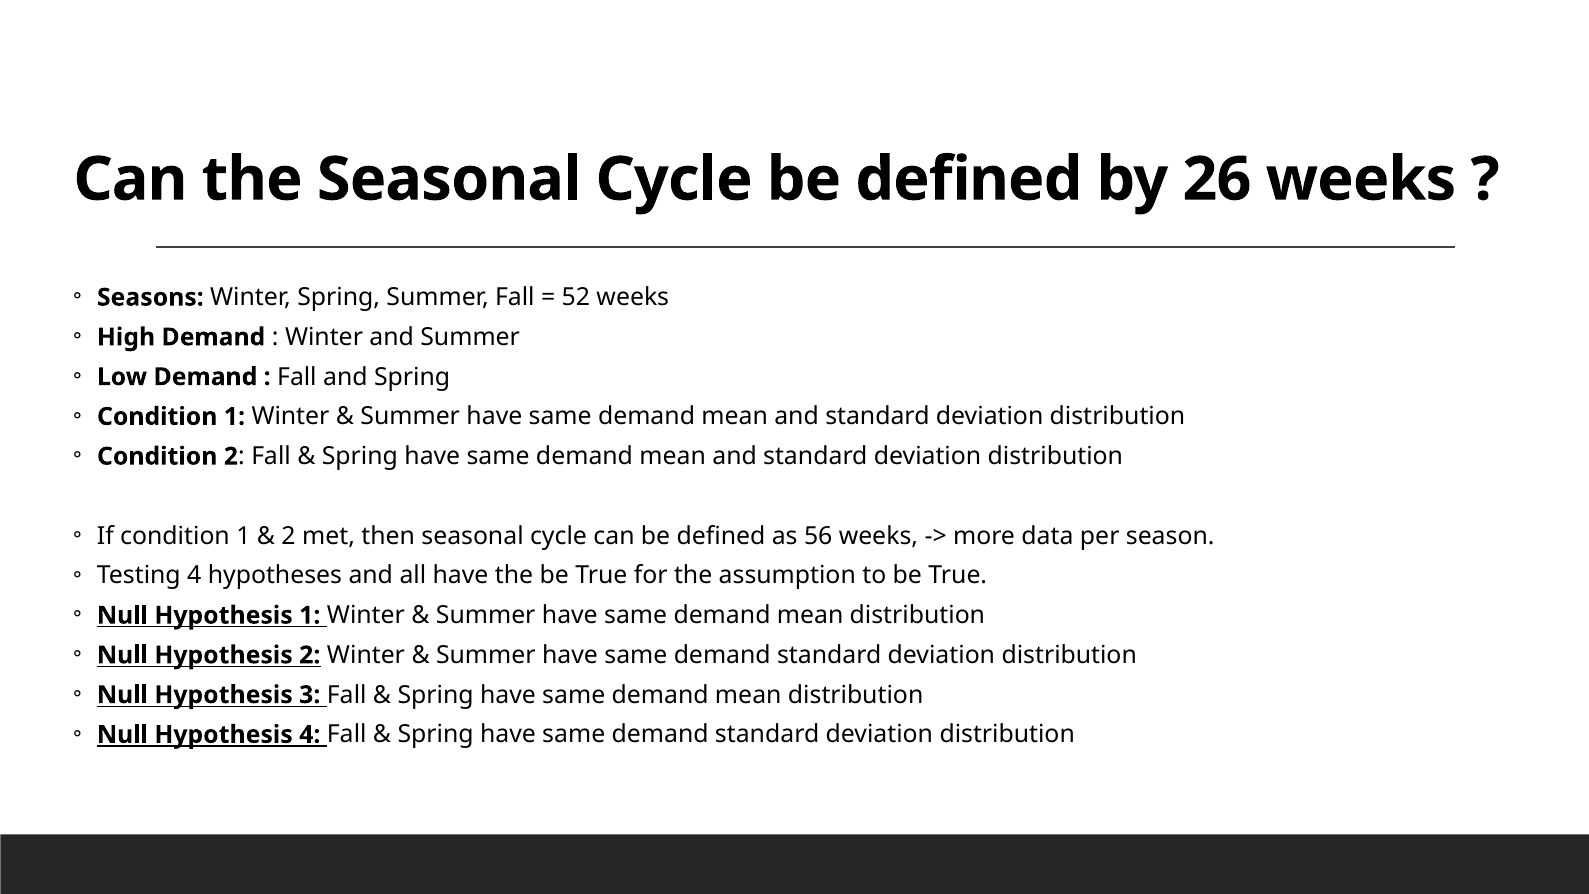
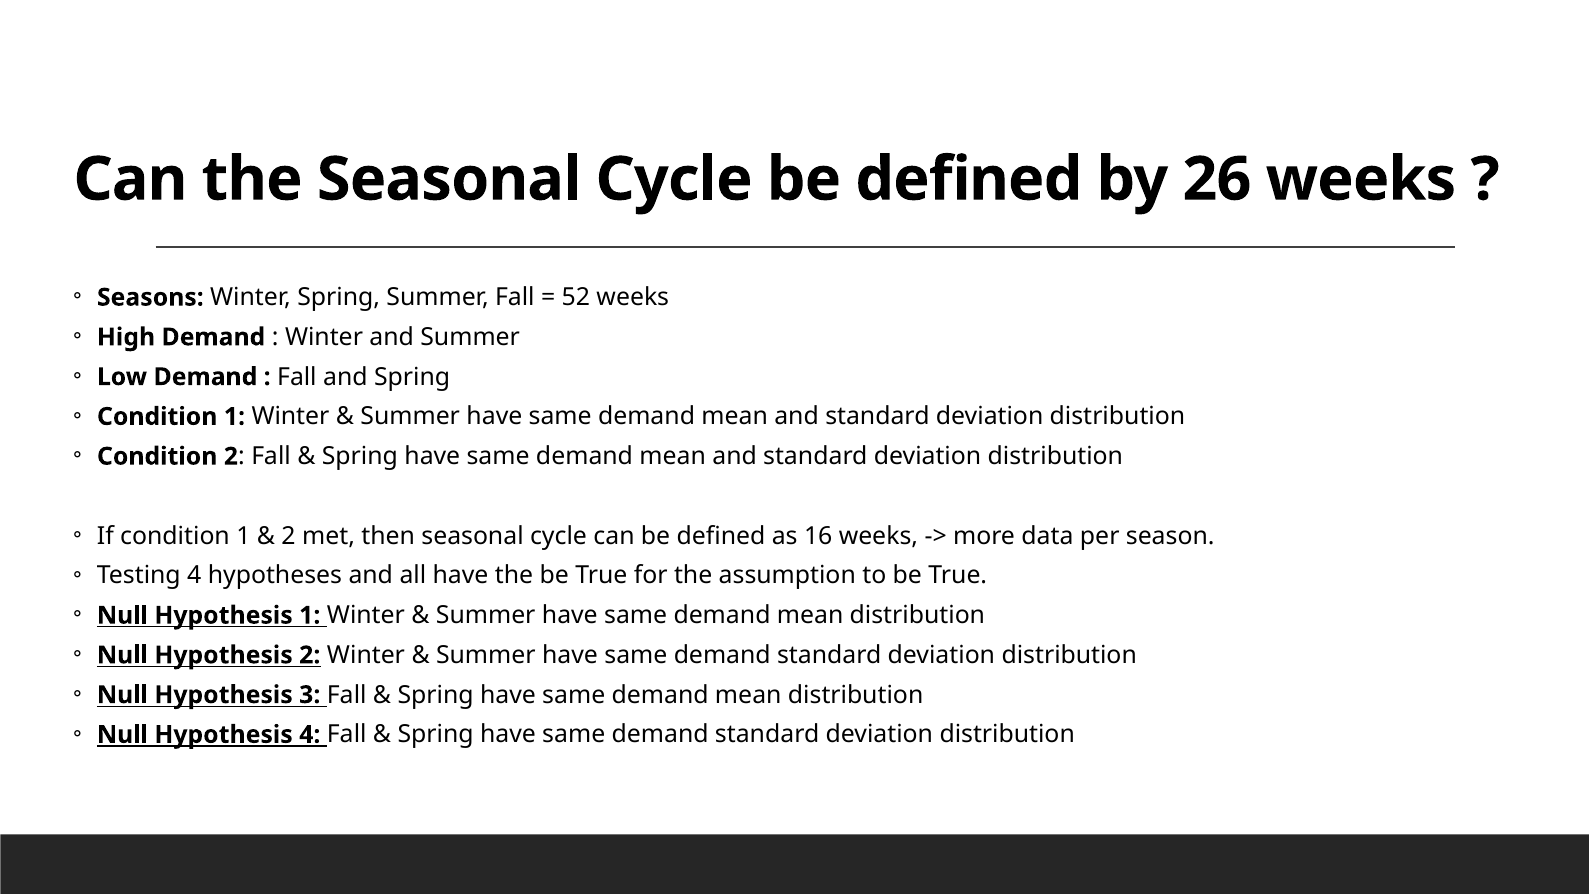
56: 56 -> 16
